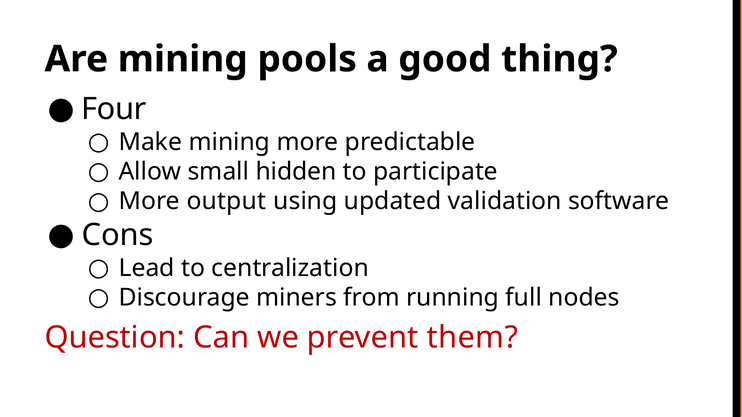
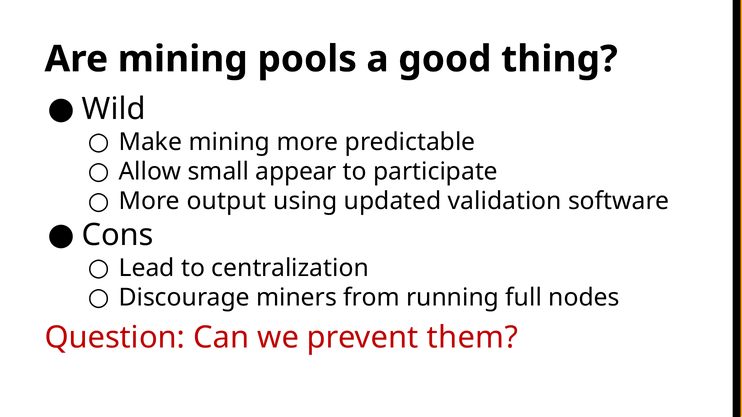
Four: Four -> Wild
hidden: hidden -> appear
